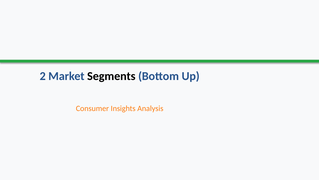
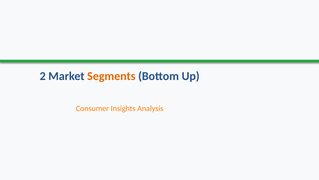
Segments colour: black -> orange
